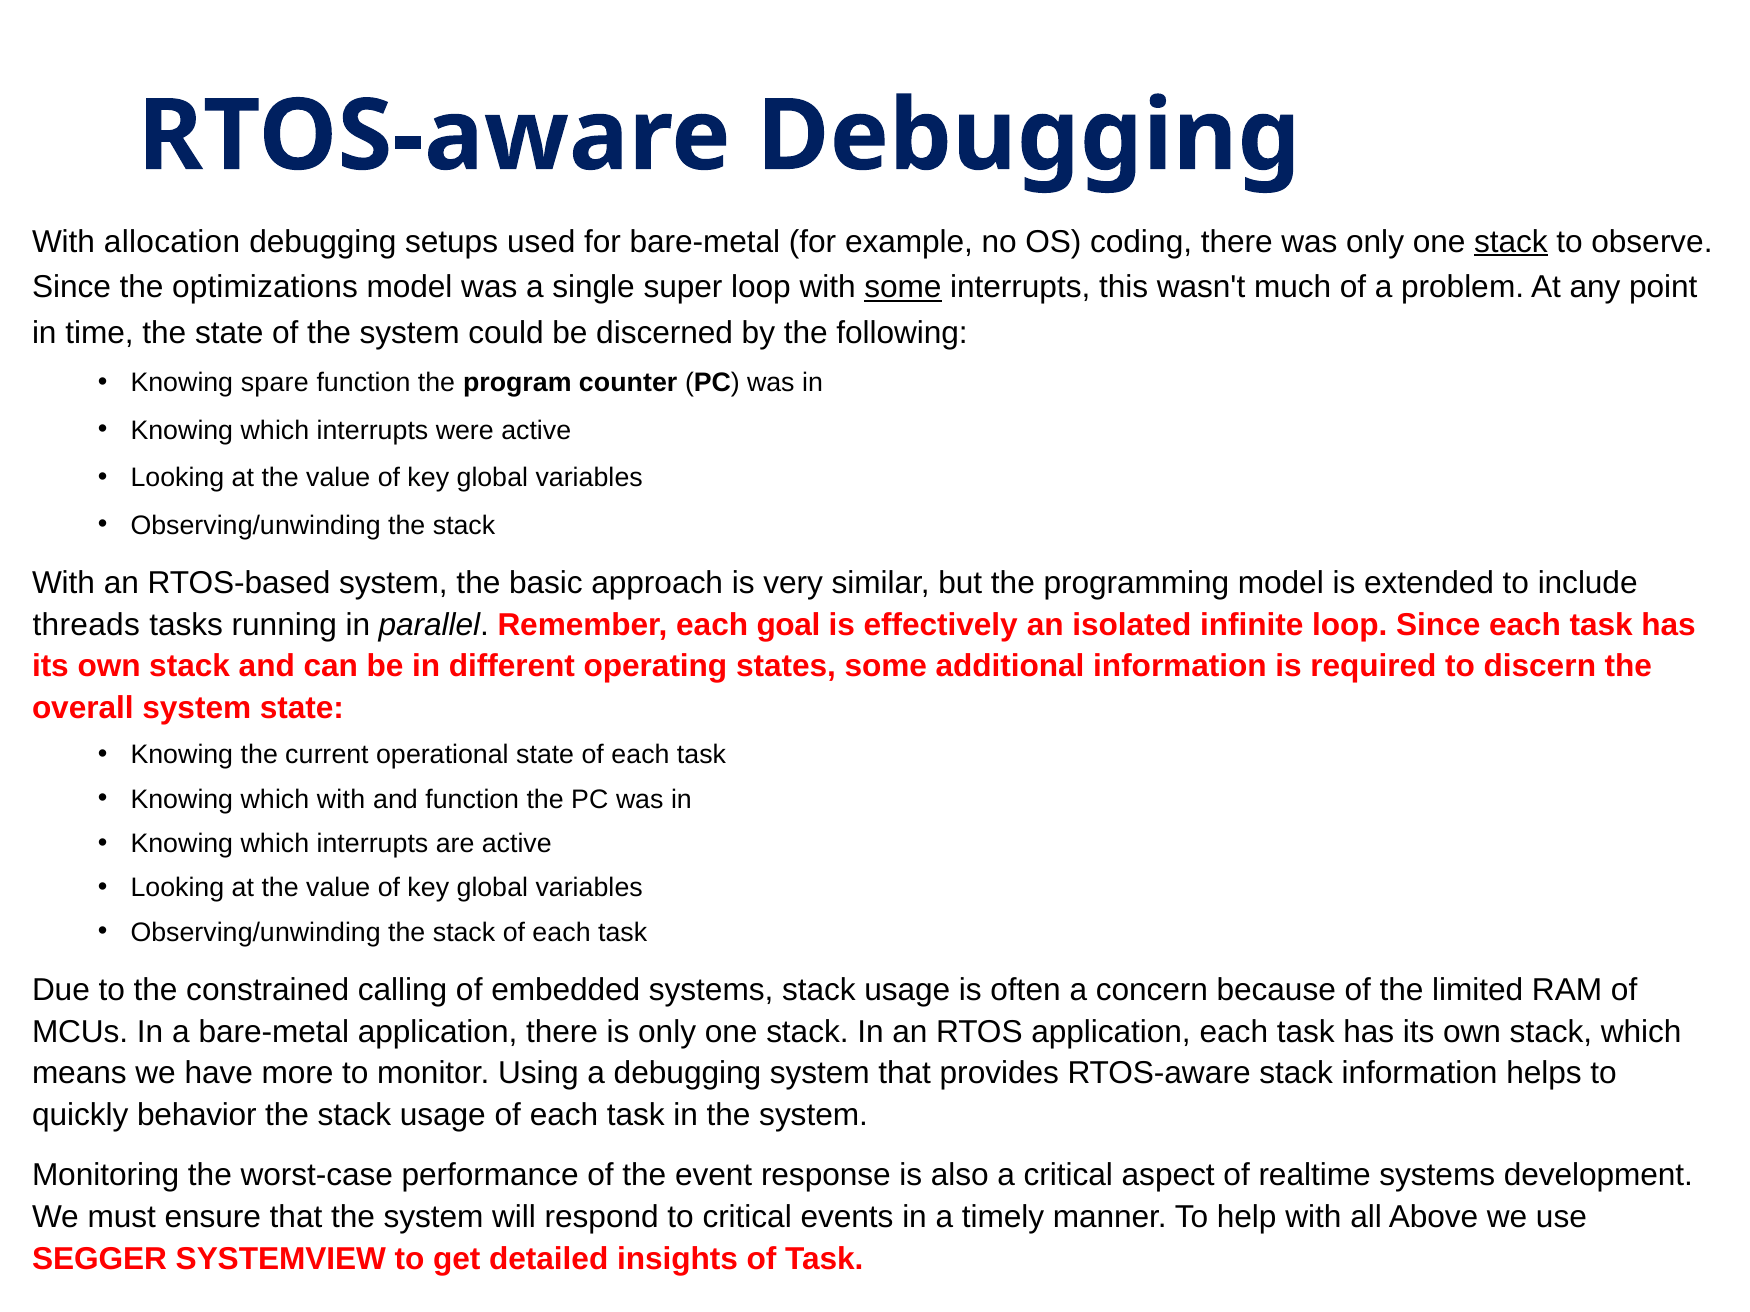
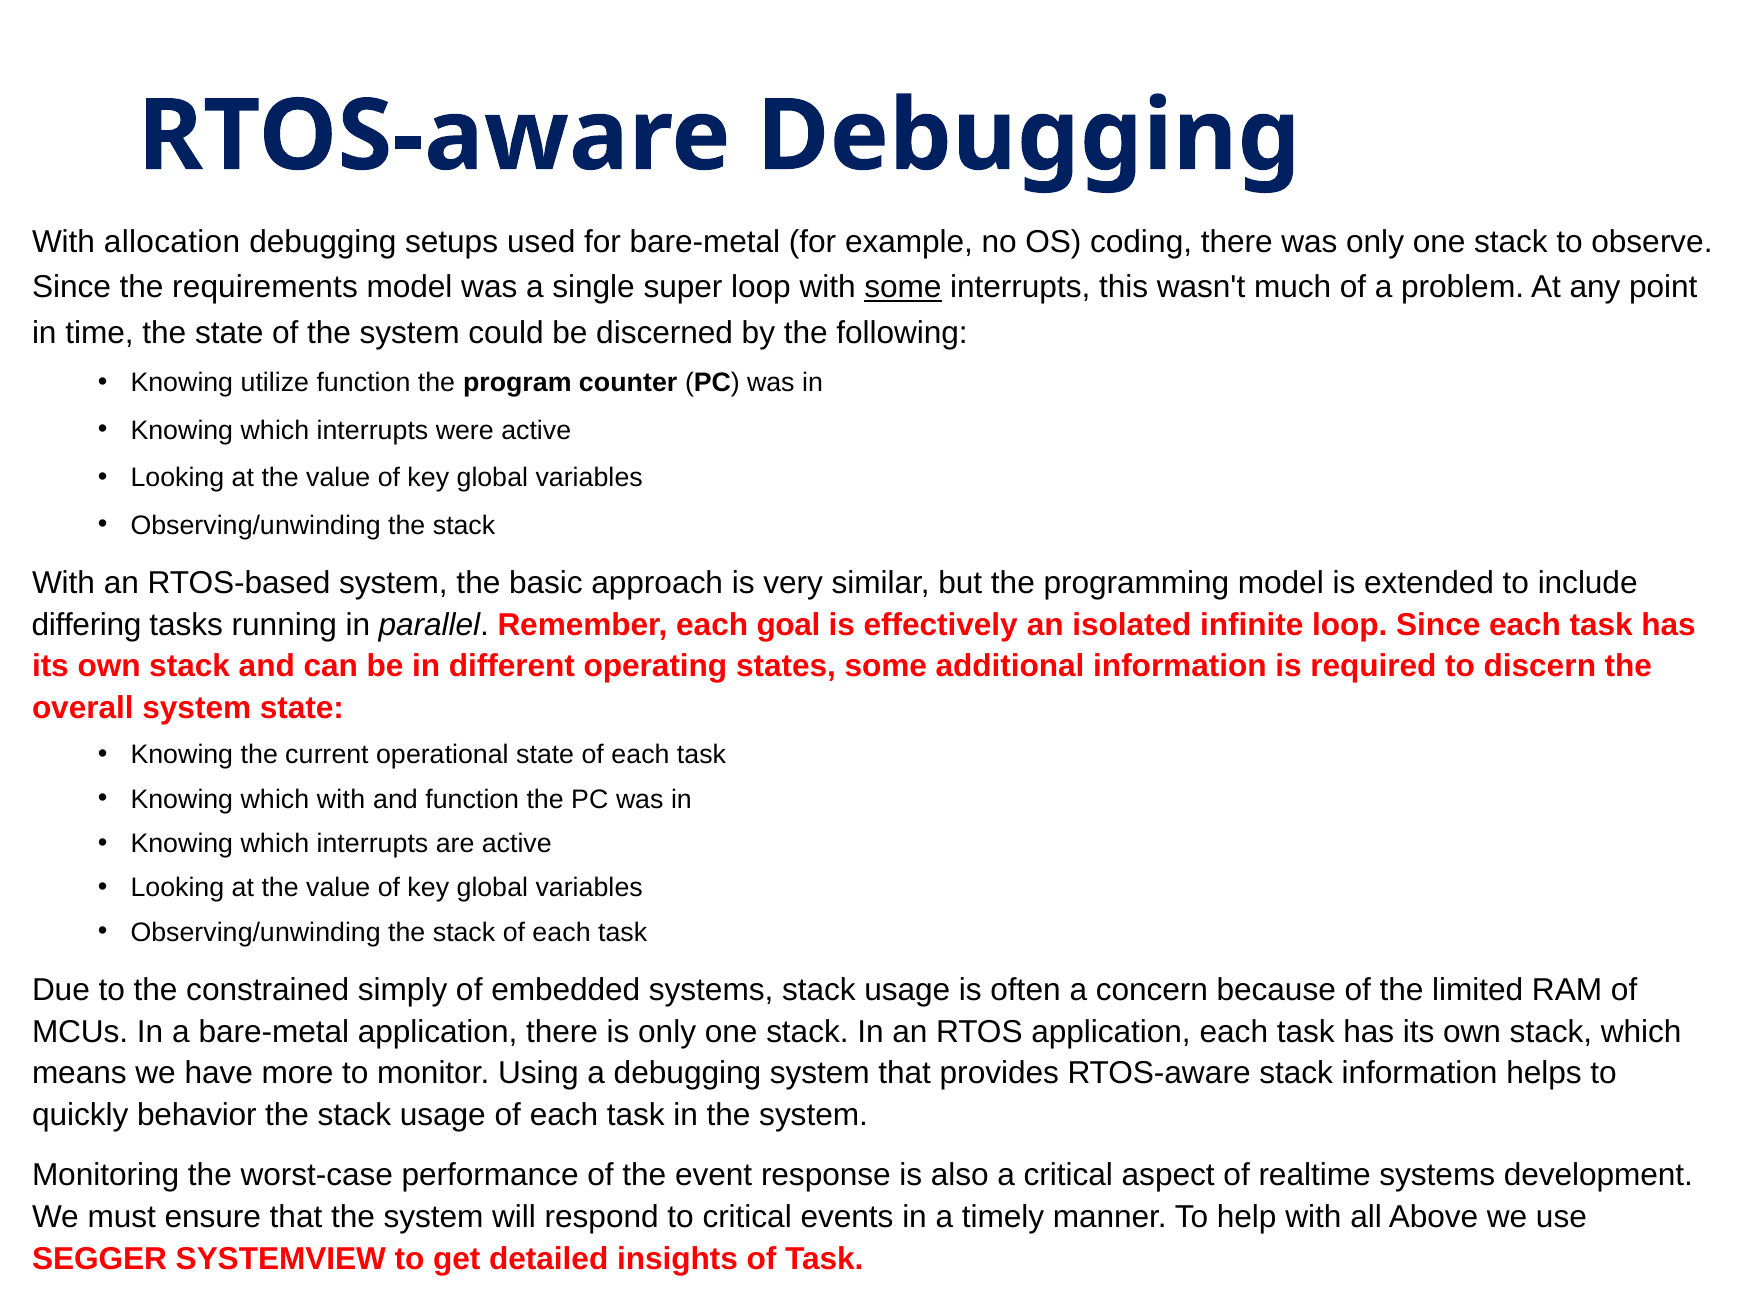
stack at (1511, 242) underline: present -> none
optimizations: optimizations -> requirements
spare: spare -> utilize
threads: threads -> differing
calling: calling -> simply
